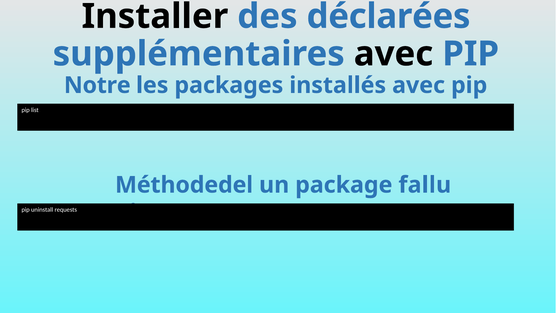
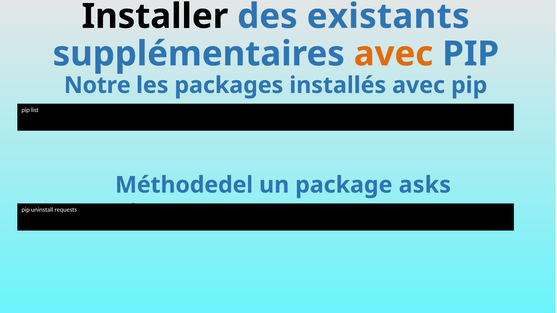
déclarées: déclarées -> existants
avec at (394, 54) colour: black -> orange
fallu: fallu -> asks
